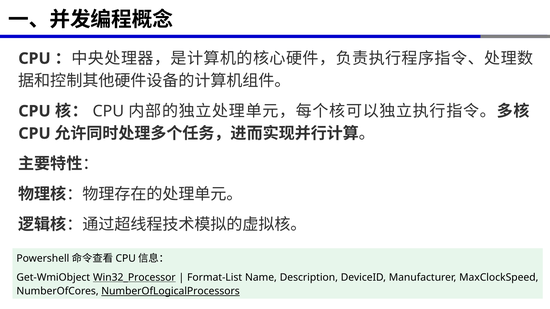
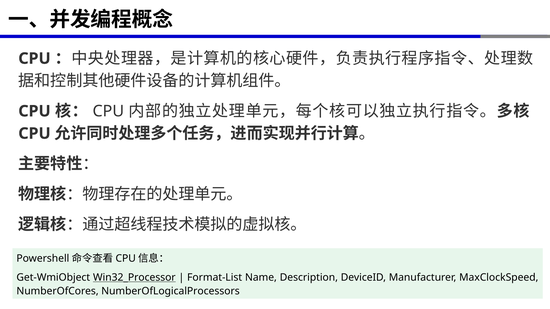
NumberOfLogicalProcessors underline: present -> none
